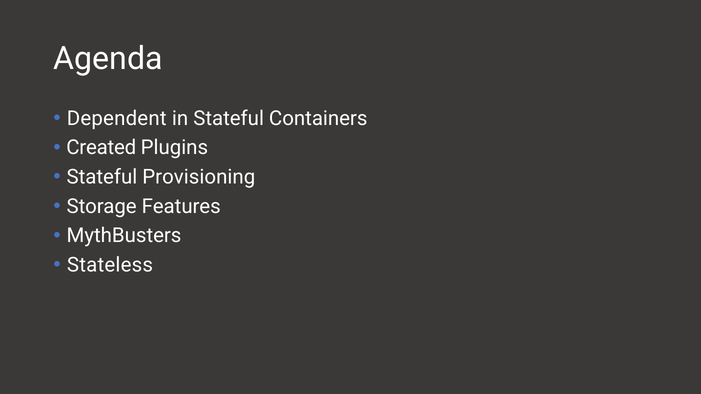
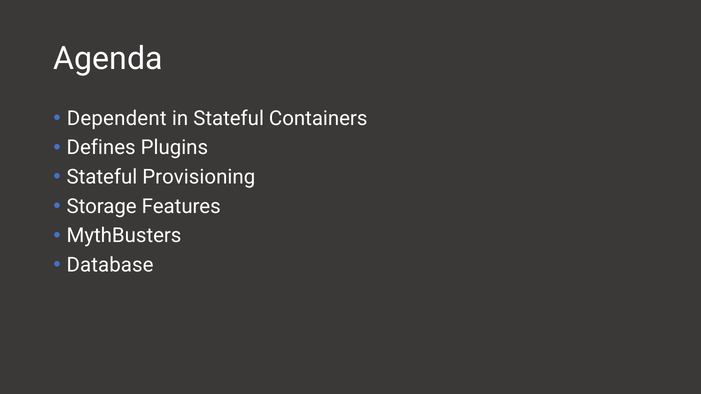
Created: Created -> Defines
Stateless: Stateless -> Database
